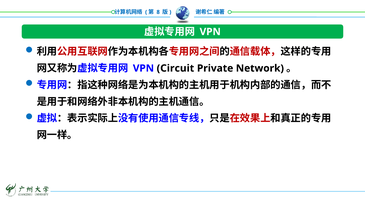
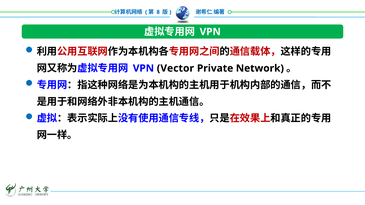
Circuit: Circuit -> Vector
